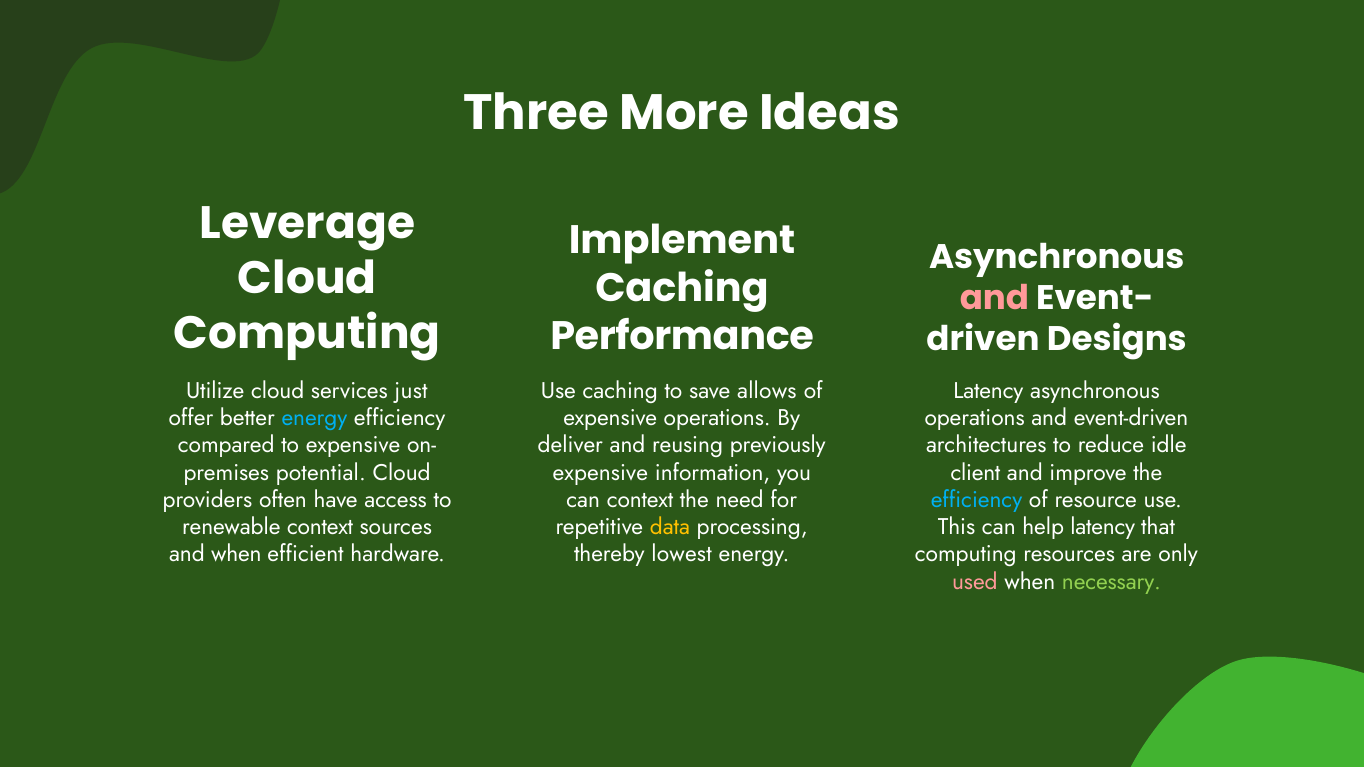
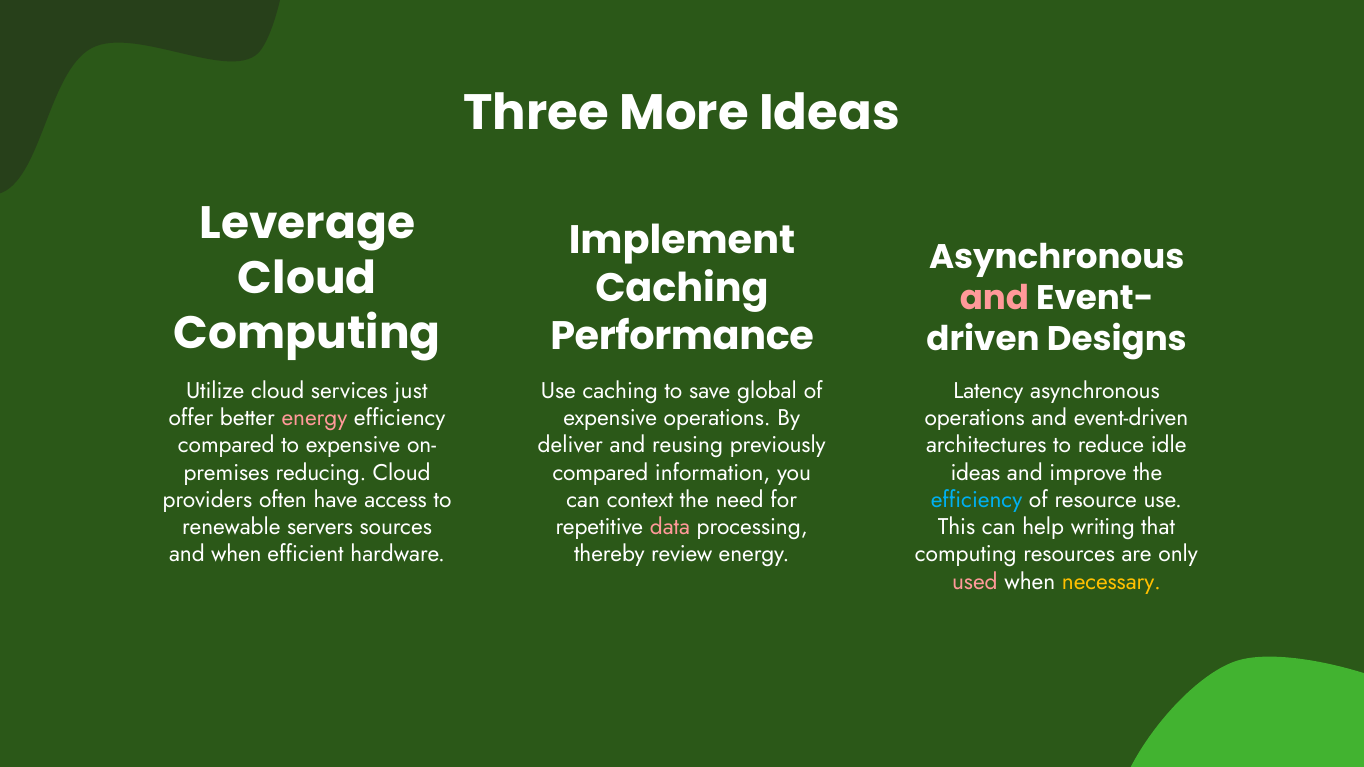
allows: allows -> global
energy at (314, 418) colour: light blue -> pink
potential: potential -> reducing
expensive at (600, 473): expensive -> compared
client at (975, 473): client -> ideas
renewable context: context -> servers
data colour: yellow -> pink
help latency: latency -> writing
lowest: lowest -> review
necessary colour: light green -> yellow
